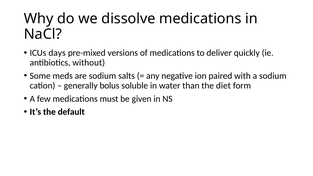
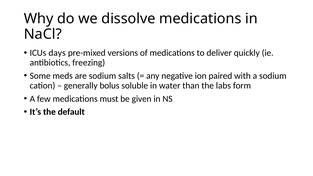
without: without -> freezing
diet: diet -> labs
